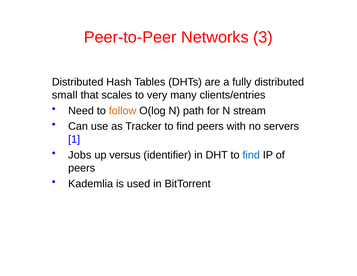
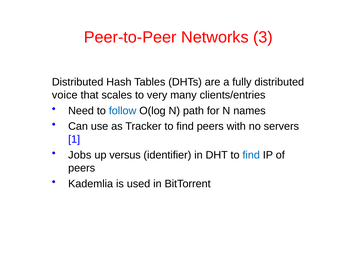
small: small -> voice
follow colour: orange -> blue
stream: stream -> names
